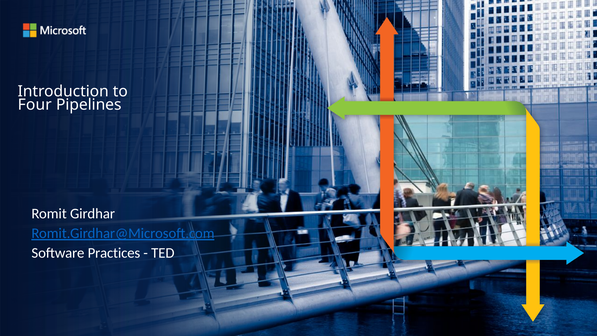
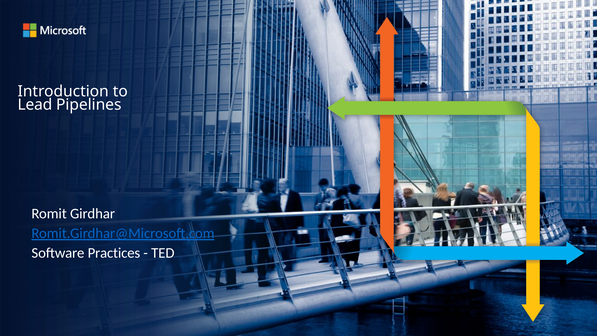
Four: Four -> Lead
